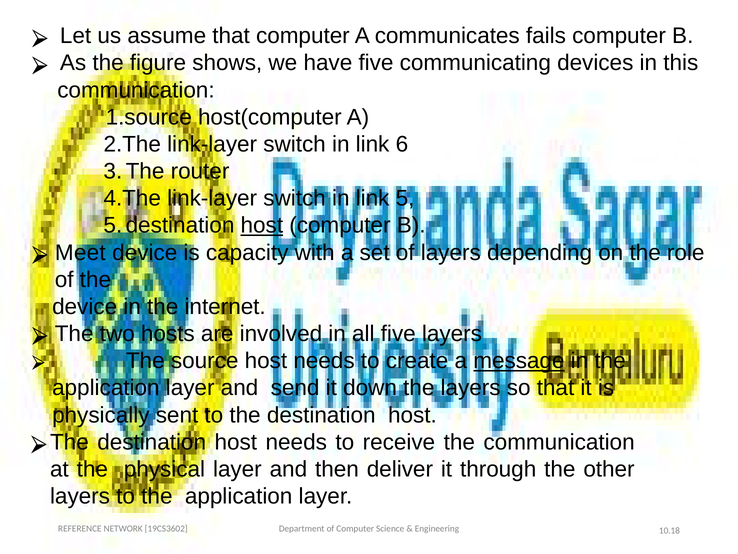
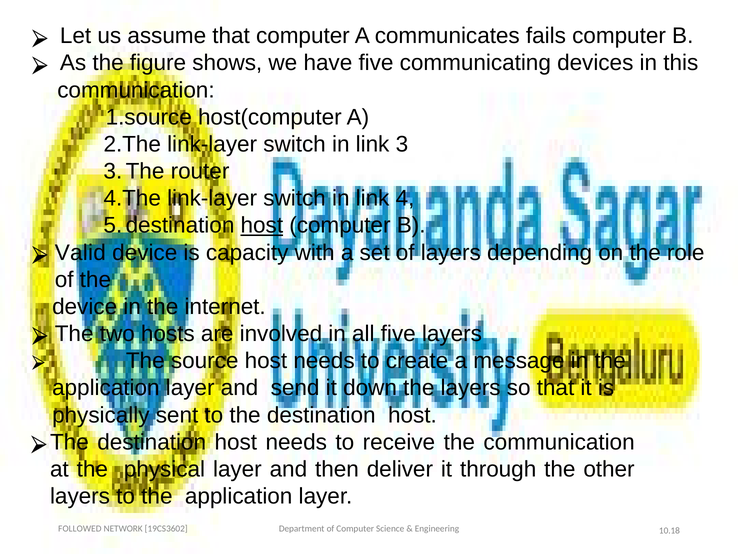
6: 6 -> 3
5: 5 -> 4
Meet: Meet -> Valid
message underline: present -> none
REFERENCE: REFERENCE -> FOLLOWED
